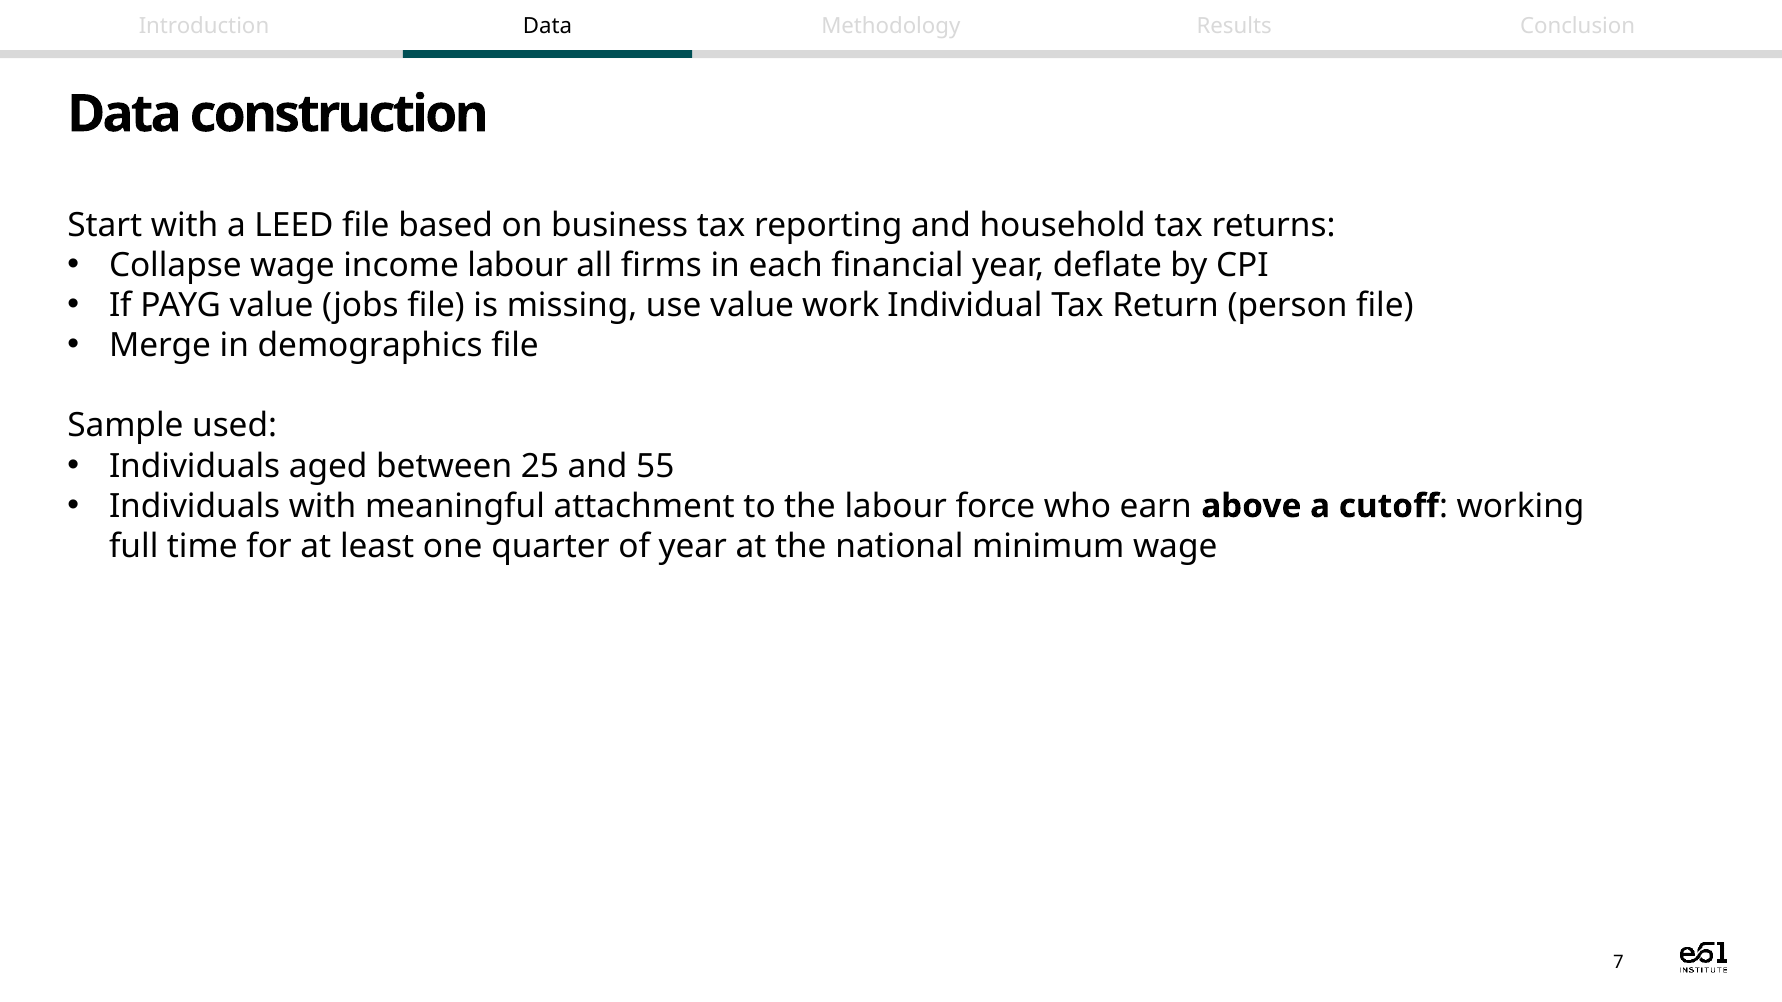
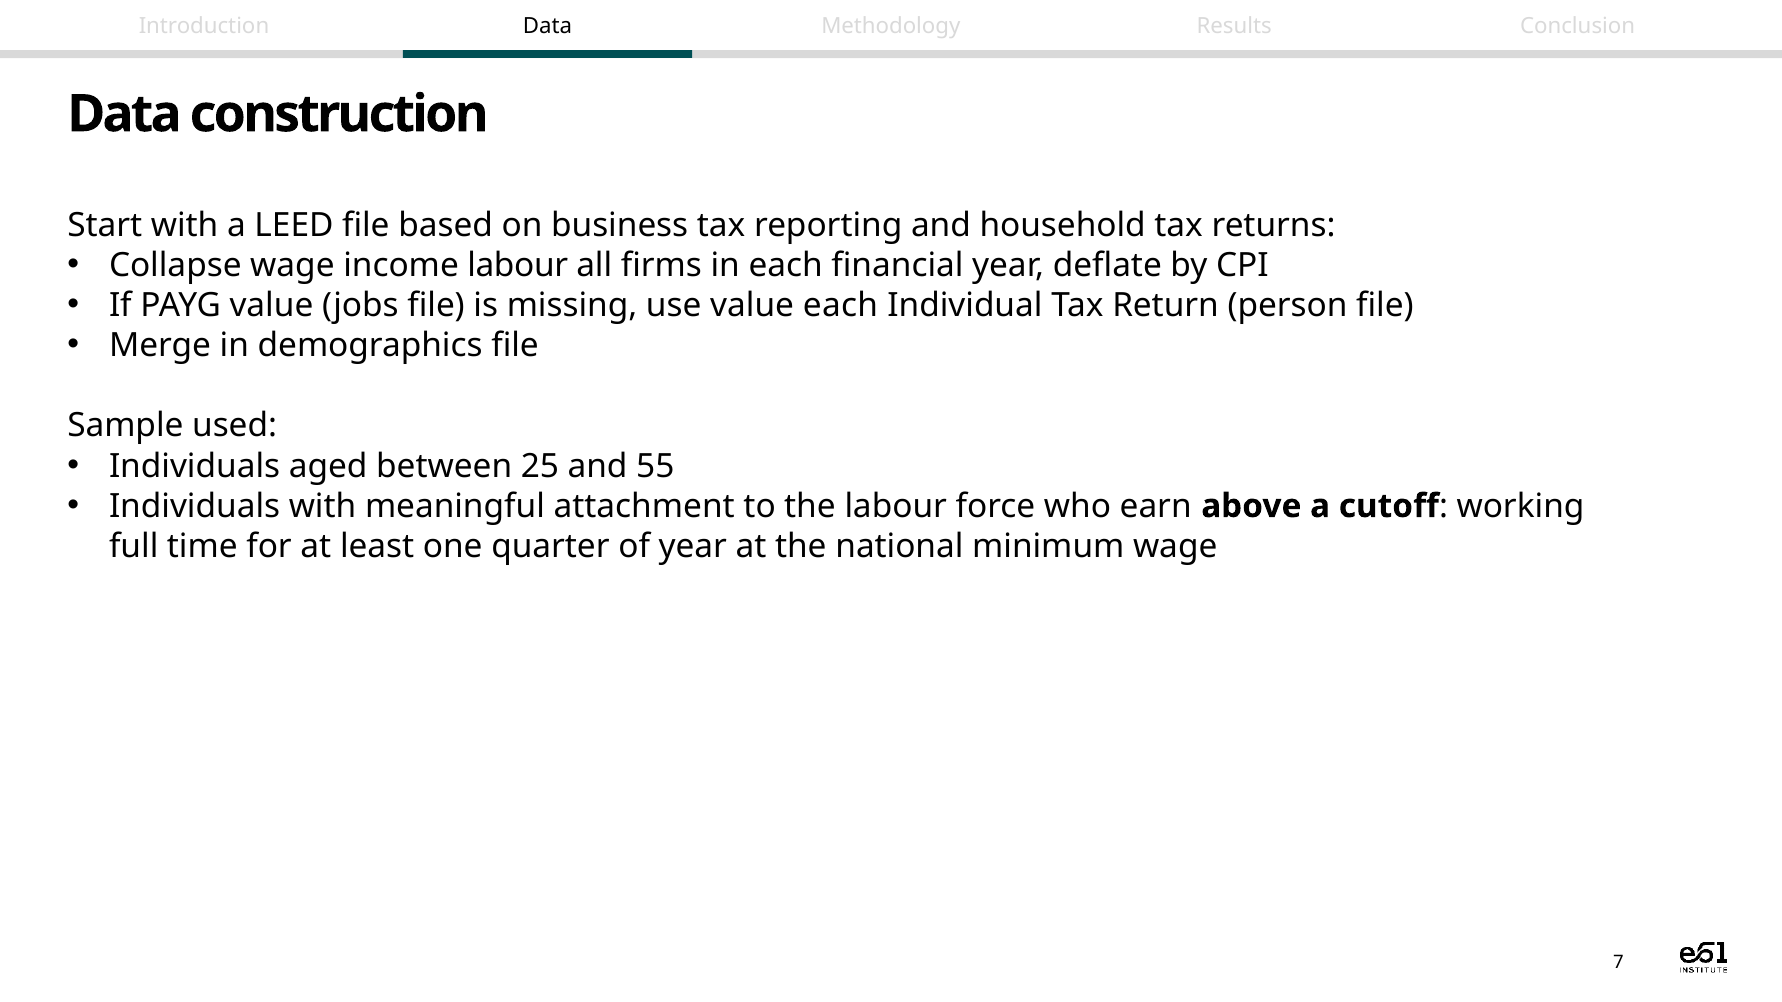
value work: work -> each
